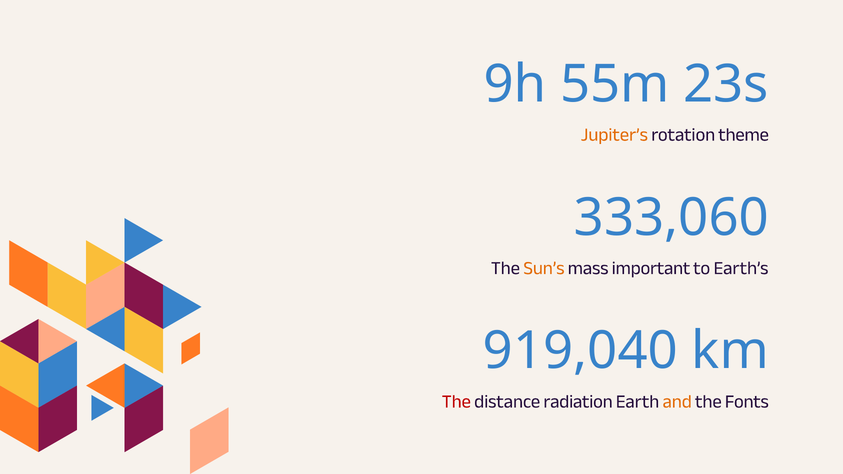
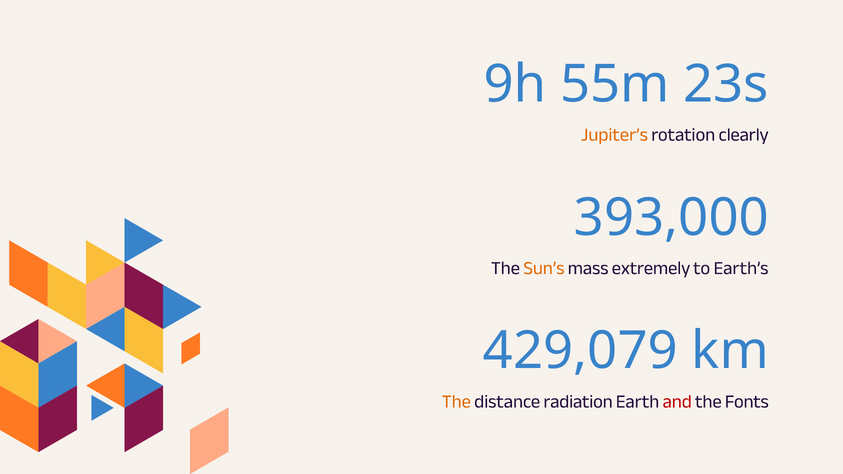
theme: theme -> clearly
333,060: 333,060 -> 393,000
important: important -> extremely
919,040: 919,040 -> 429,079
The at (456, 402) colour: red -> orange
and colour: orange -> red
